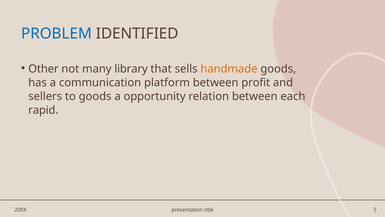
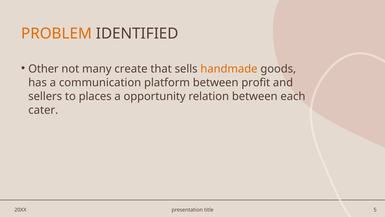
PROBLEM colour: blue -> orange
library: library -> create
to goods: goods -> places
rapid: rapid -> cater
